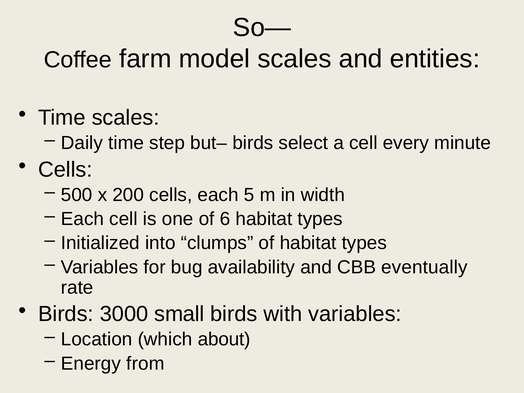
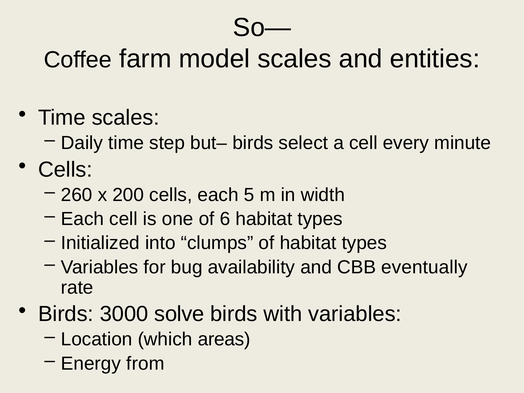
500: 500 -> 260
small: small -> solve
about: about -> areas
